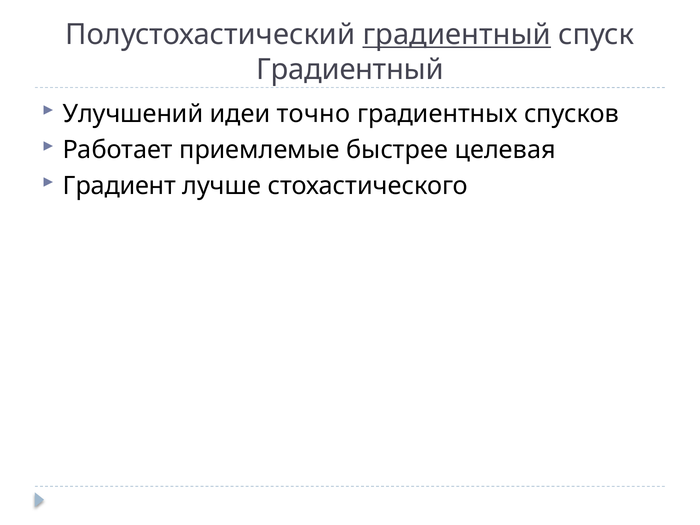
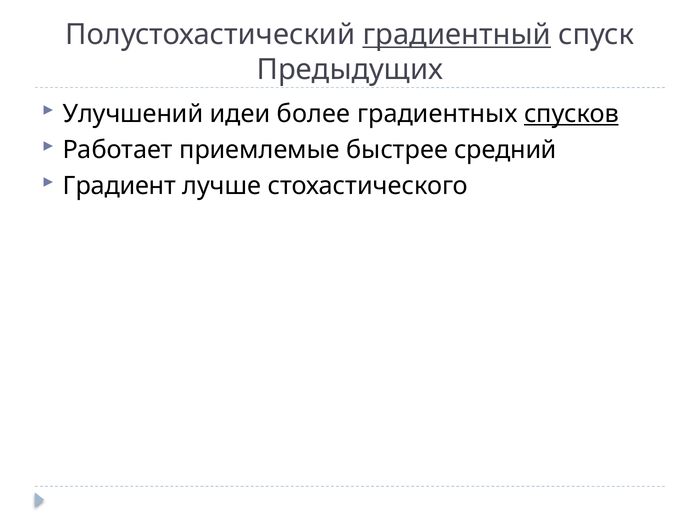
Градиентный at (350, 70): Градиентный -> Предыдущих
точно: точно -> более
спусков underline: none -> present
целевая: целевая -> средний
